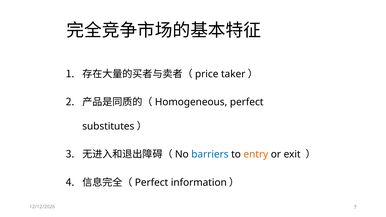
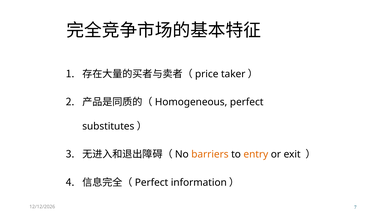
barriers colour: blue -> orange
